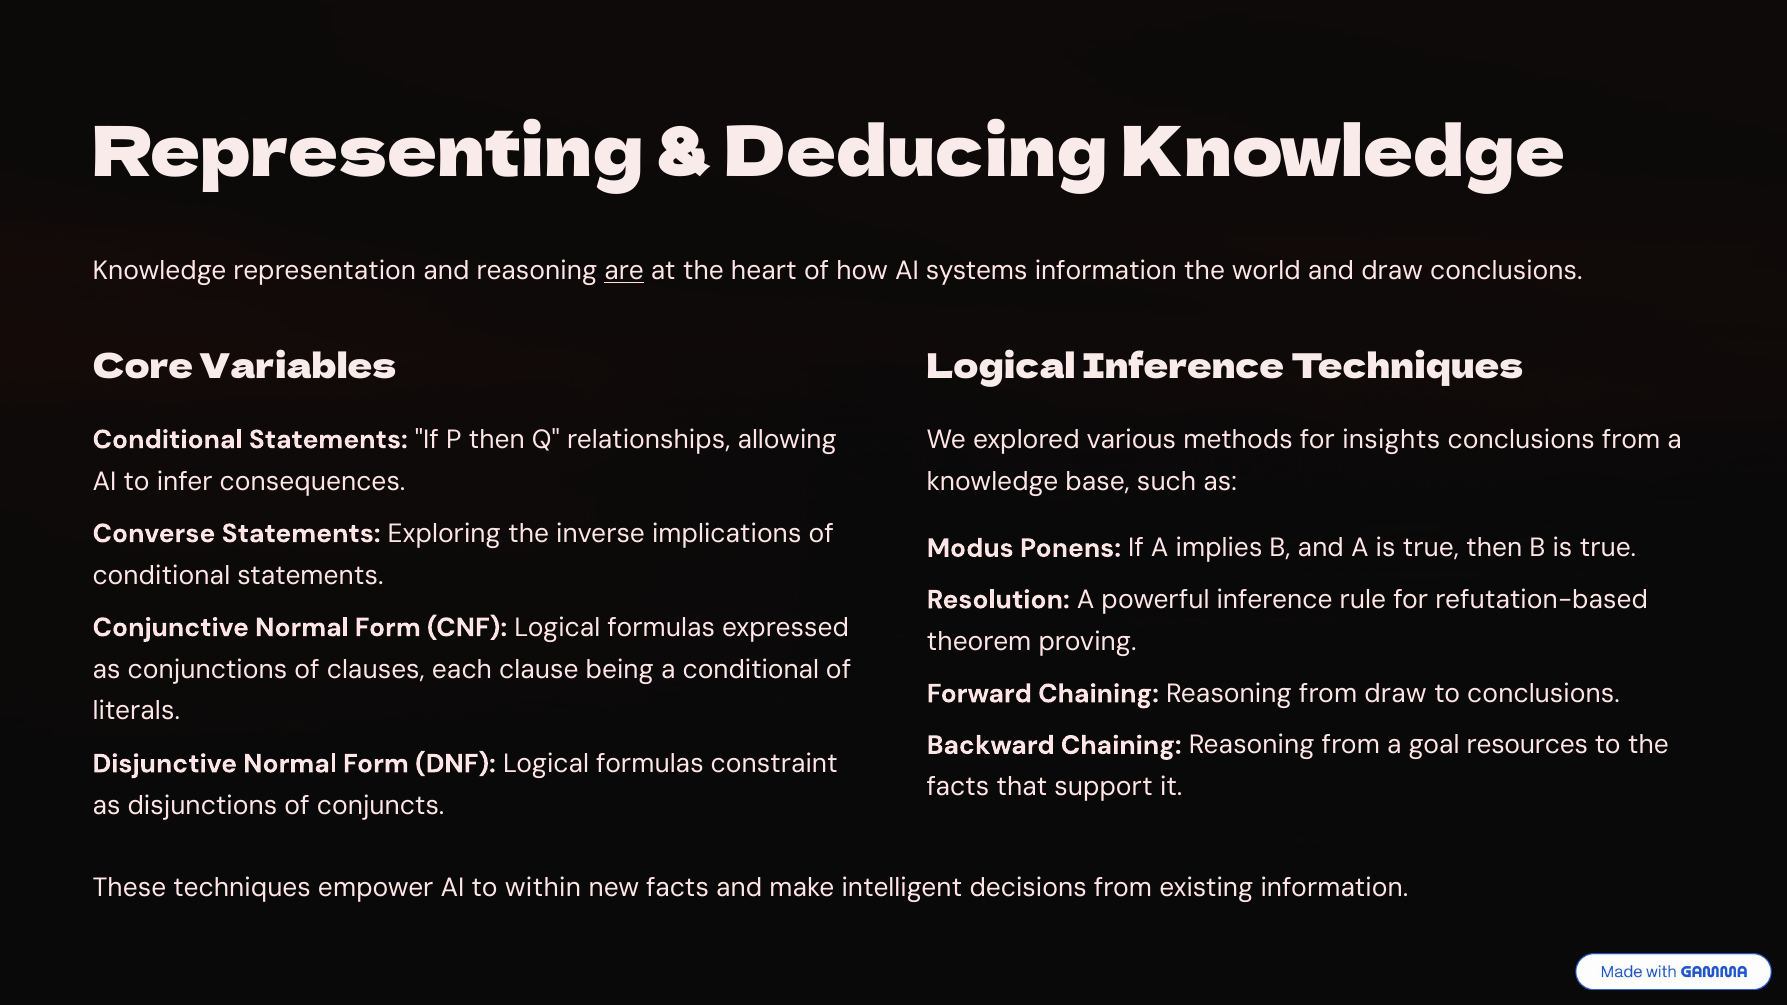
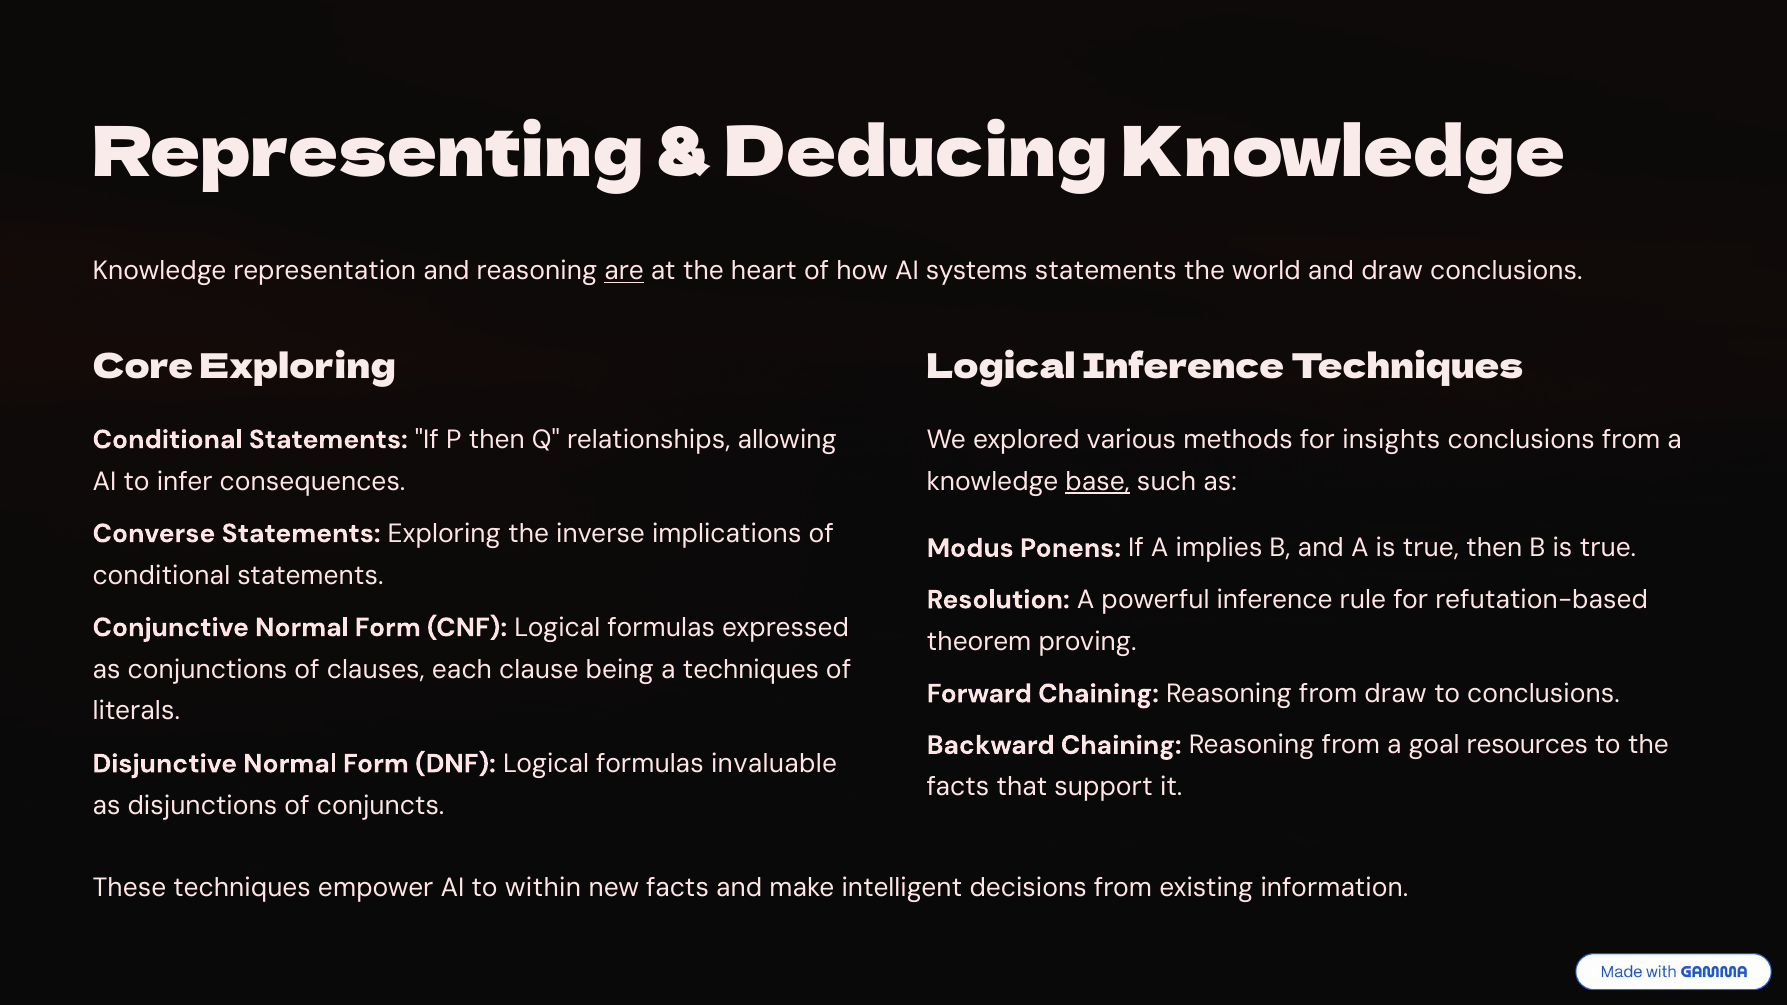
systems information: information -> statements
Core Variables: Variables -> Exploring
base underline: none -> present
a conditional: conditional -> techniques
constraint: constraint -> invaluable
